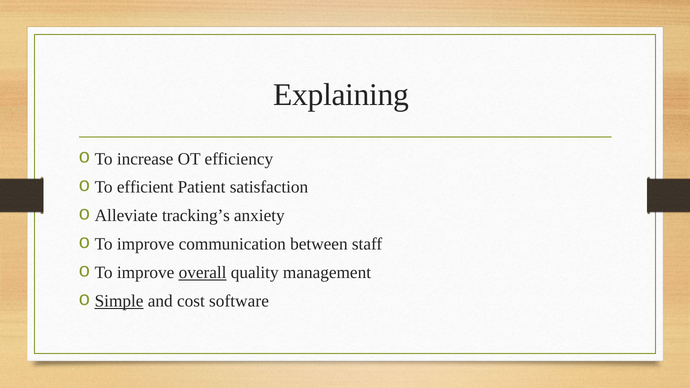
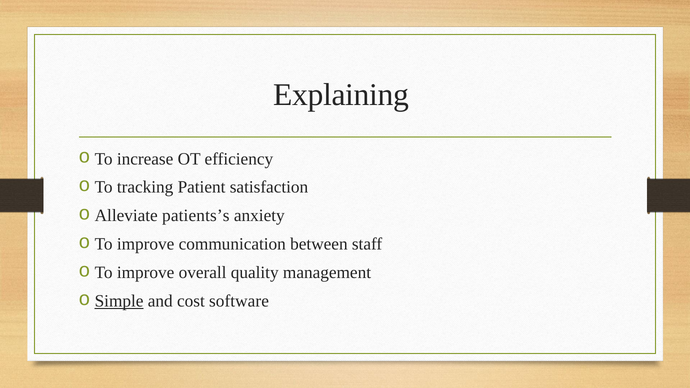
efficient: efficient -> tracking
tracking’s: tracking’s -> patients’s
overall underline: present -> none
